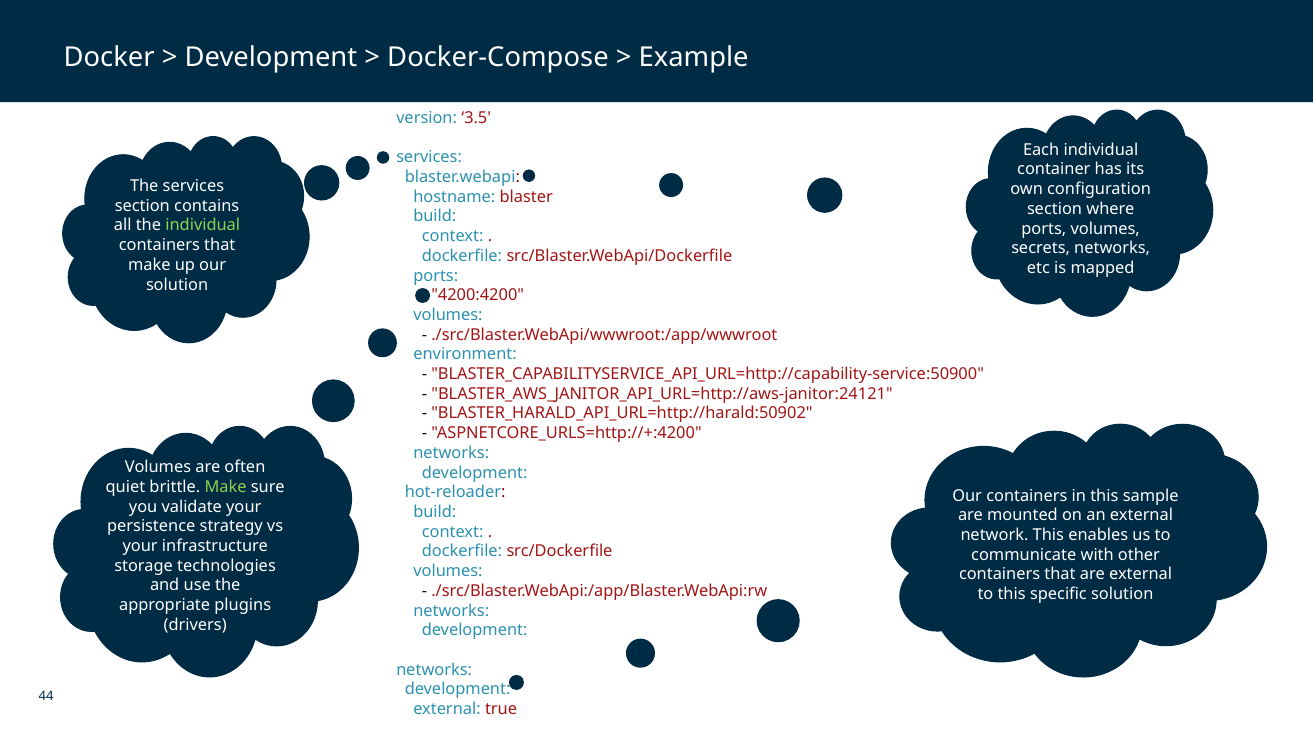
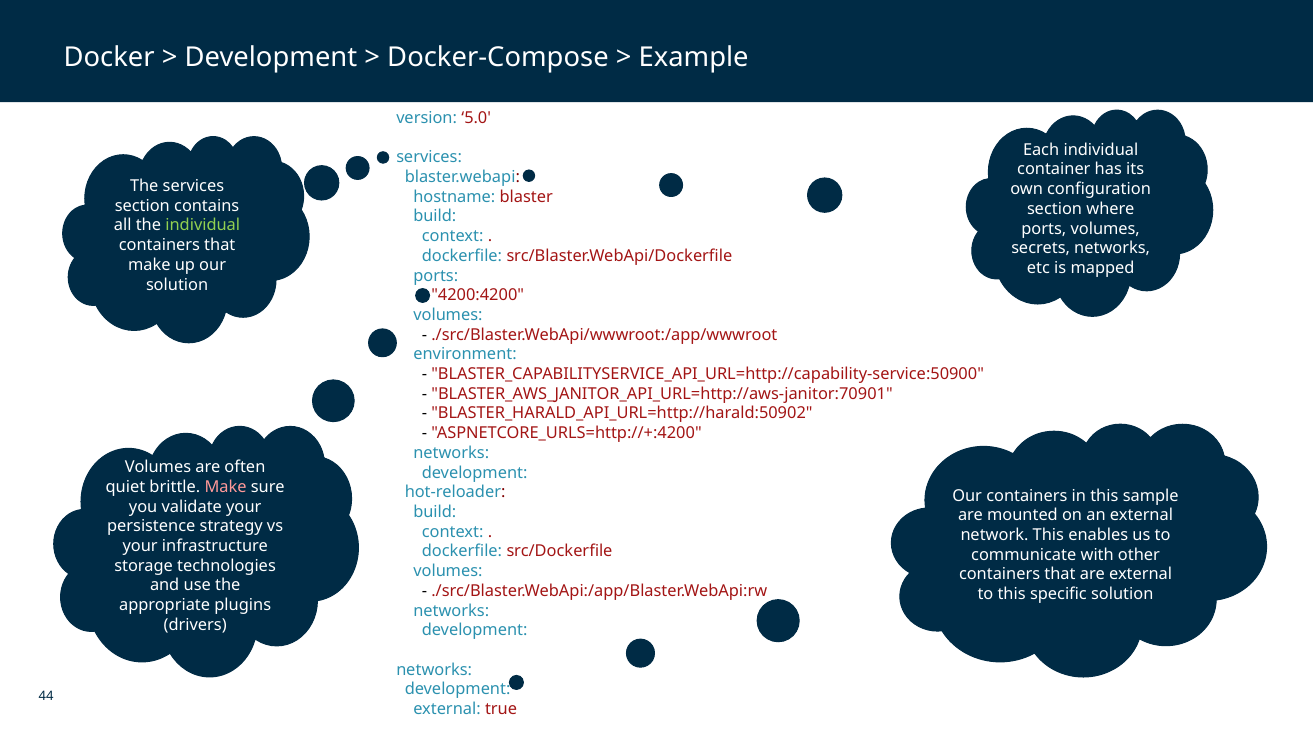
3.5: 3.5 -> 5.0
BLASTER_AWS_JANITOR_API_URL=http://aws-janitor:24121: BLASTER_AWS_JANITOR_API_URL=http://aws-janitor:24121 -> BLASTER_AWS_JANITOR_API_URL=http://aws-janitor:70901
Make at (226, 487) colour: light green -> pink
